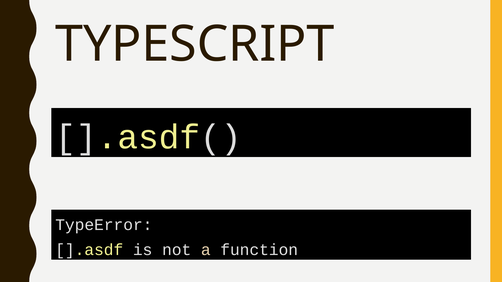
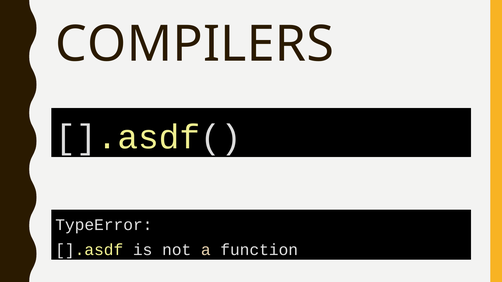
TYPESCRIPT: TYPESCRIPT -> COMPILERS
